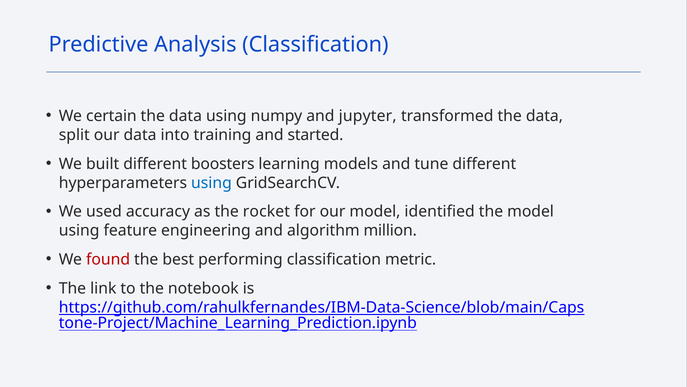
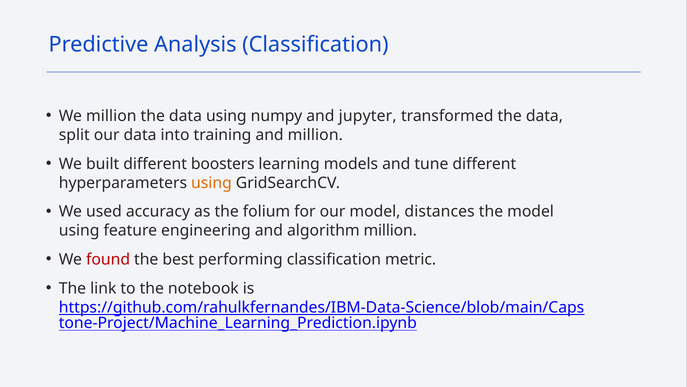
We certain: certain -> million
and started: started -> million
using at (211, 183) colour: blue -> orange
rocket: rocket -> folium
identified: identified -> distances
